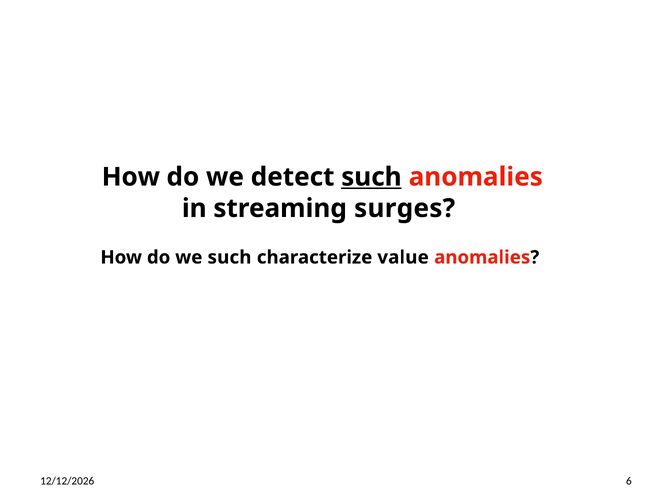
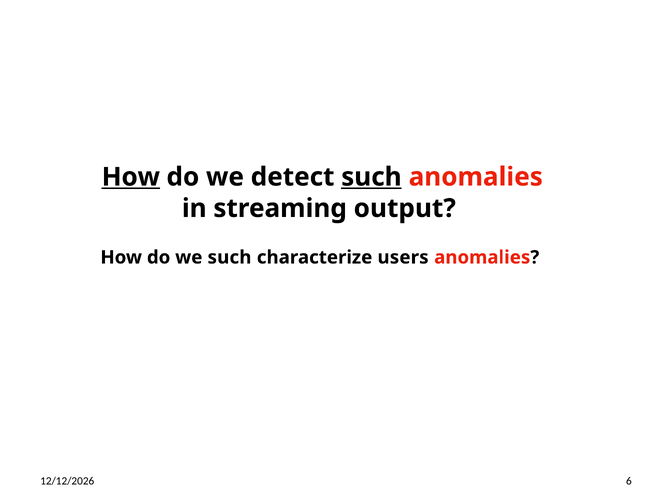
How at (131, 177) underline: none -> present
surges: surges -> output
value: value -> users
